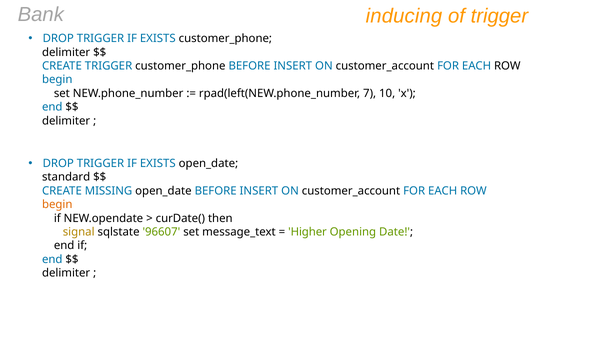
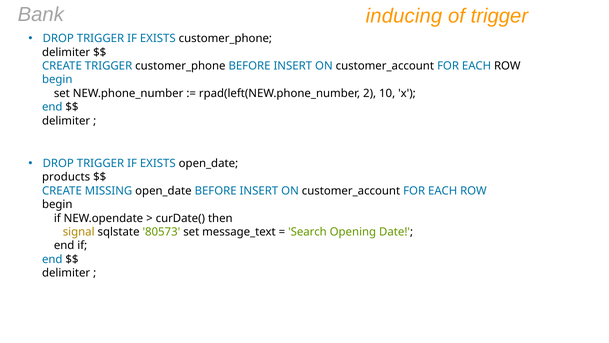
7: 7 -> 2
standard: standard -> products
begin at (57, 204) colour: orange -> black
96607: 96607 -> 80573
Higher: Higher -> Search
